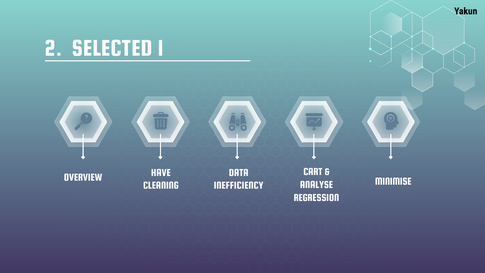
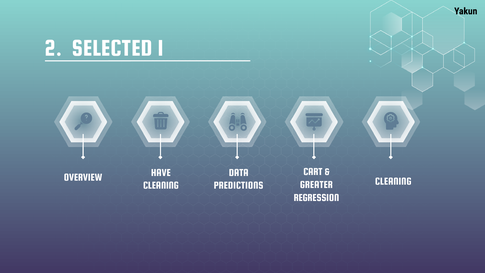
MINIMISE at (393, 181): MINIMISE -> CLEANING
ANALYSE: ANALYSE -> GREATER
INEFFICIENCY: INEFFICIENCY -> PREDICTIONS
